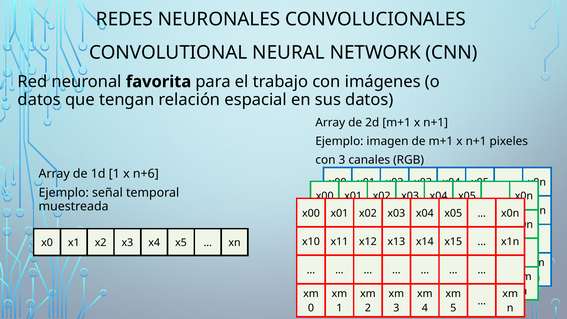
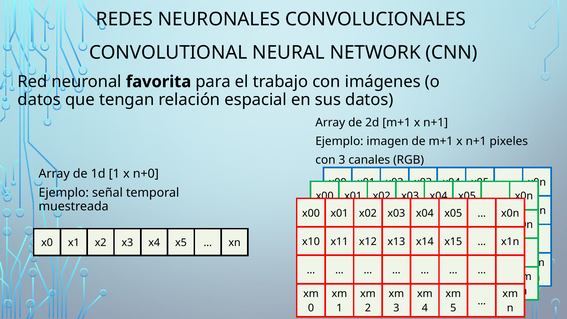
n+6: n+6 -> n+0
